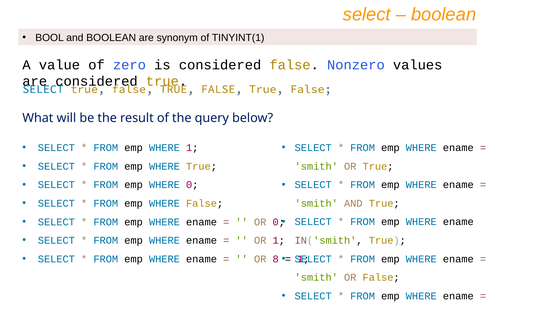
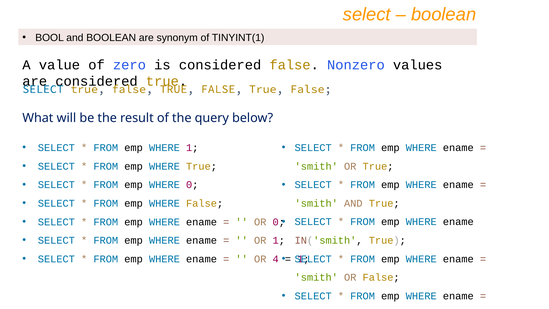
8: 8 -> 4
